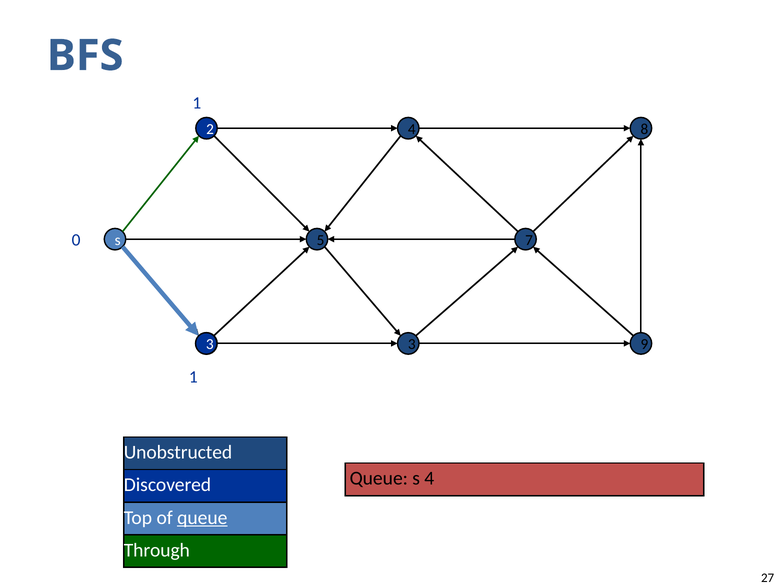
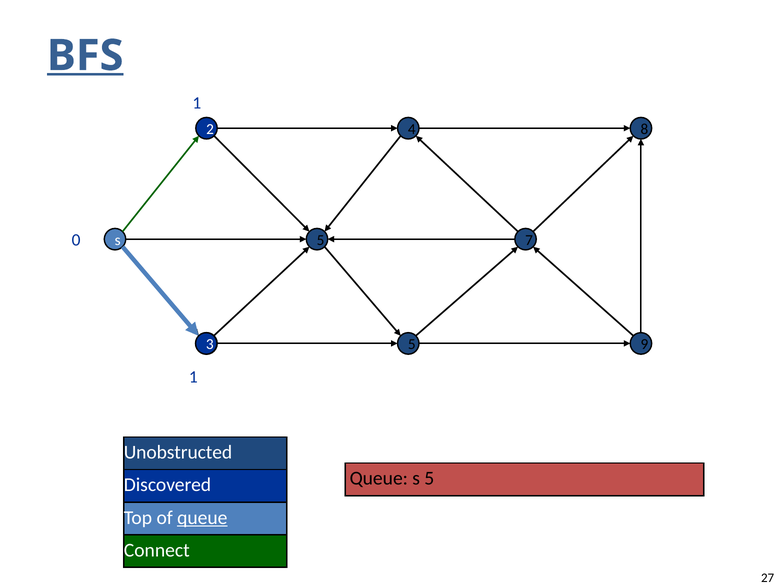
BFS underline: none -> present
3 at (412, 344): 3 -> 5
s 4: 4 -> 5
Through: Through -> Connect
